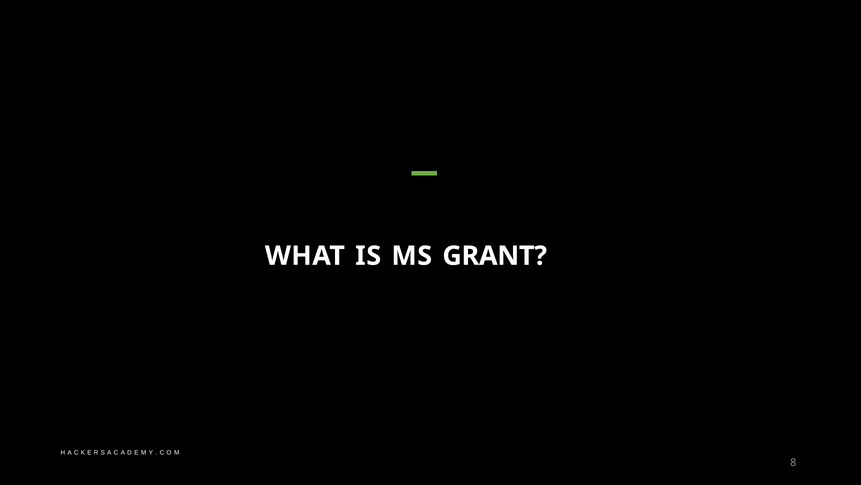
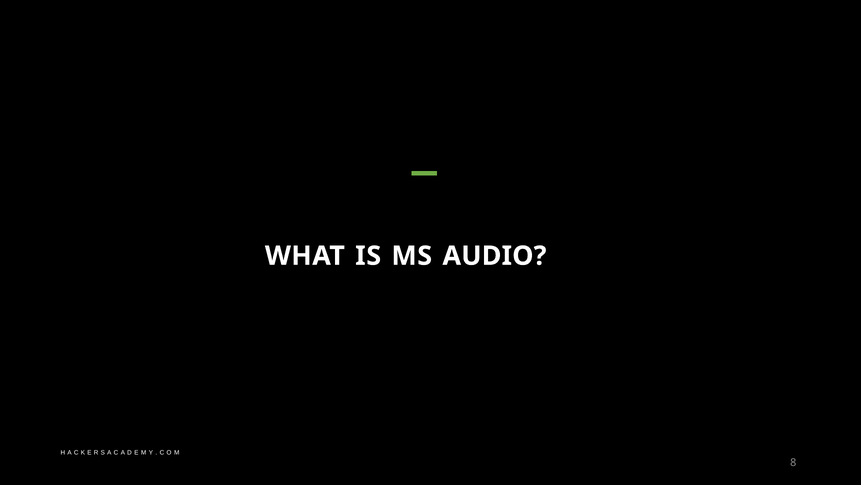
GRANT: GRANT -> AUDIO
